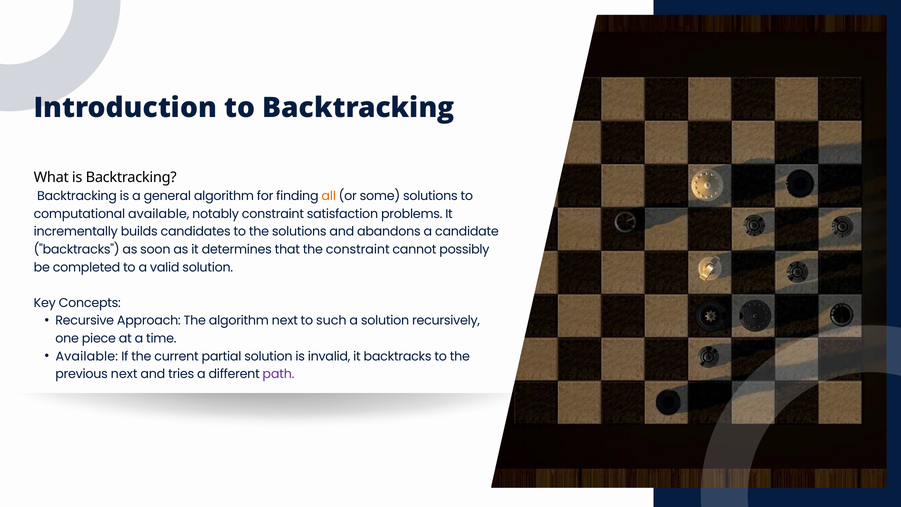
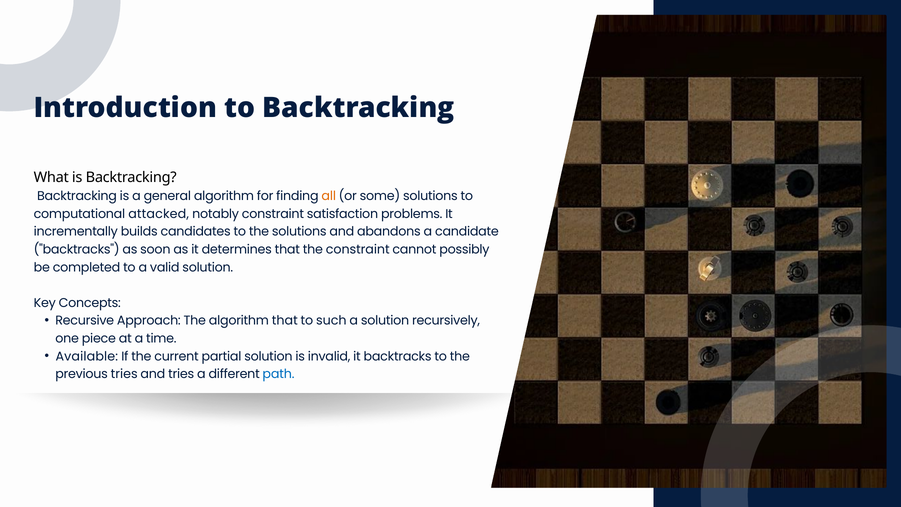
computational available: available -> attacked
algorithm next: next -> that
previous next: next -> tries
path colour: purple -> blue
